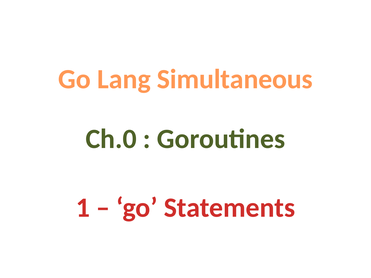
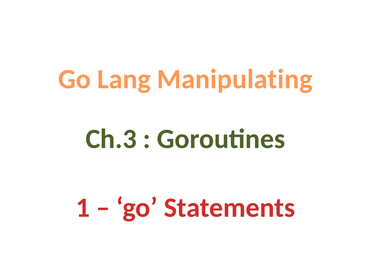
Simultaneous: Simultaneous -> Manipulating
Ch.0: Ch.0 -> Ch.3
